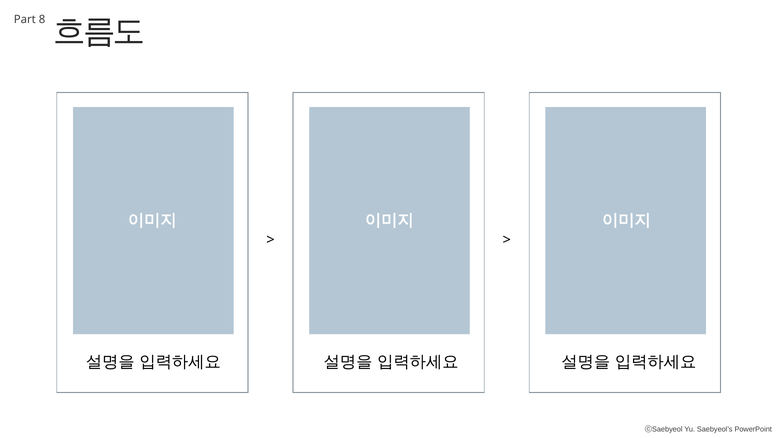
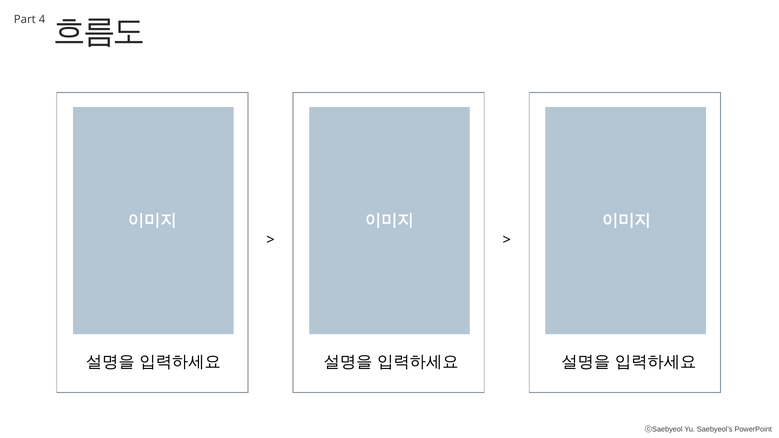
8: 8 -> 4
